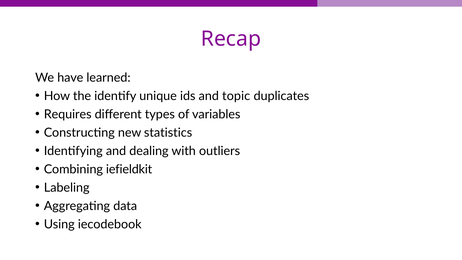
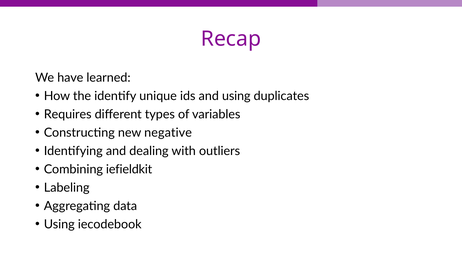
and topic: topic -> using
statistics: statistics -> negative
